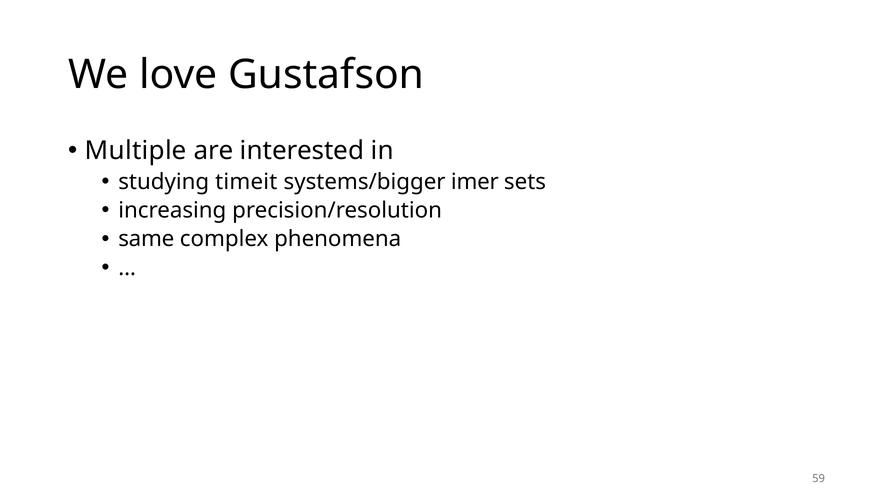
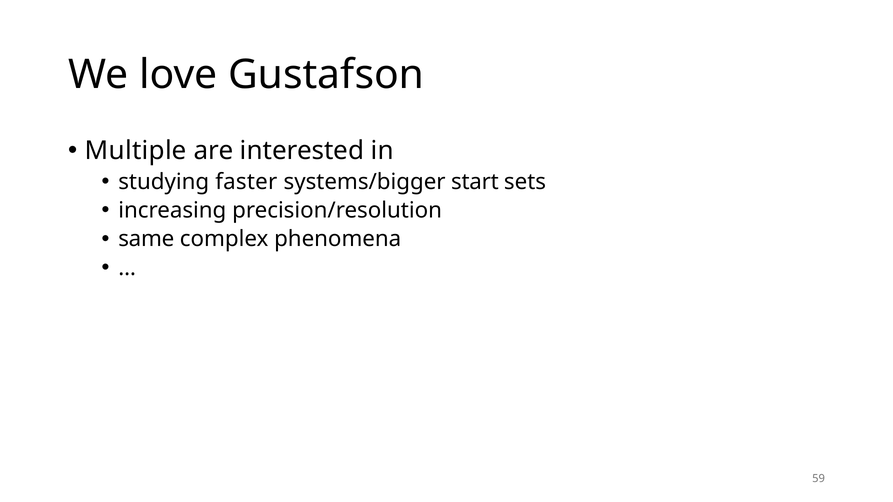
timeit: timeit -> faster
imer: imer -> start
